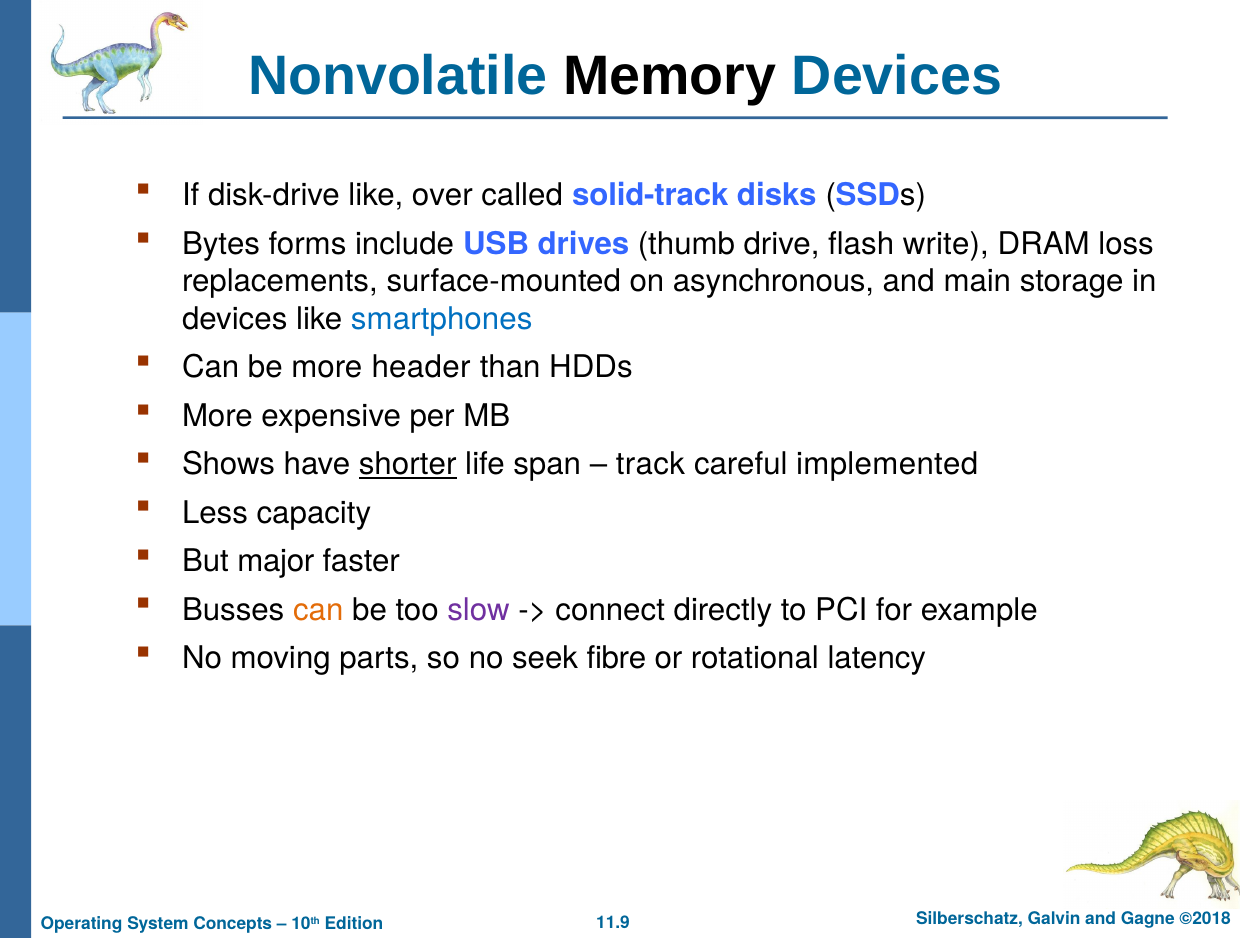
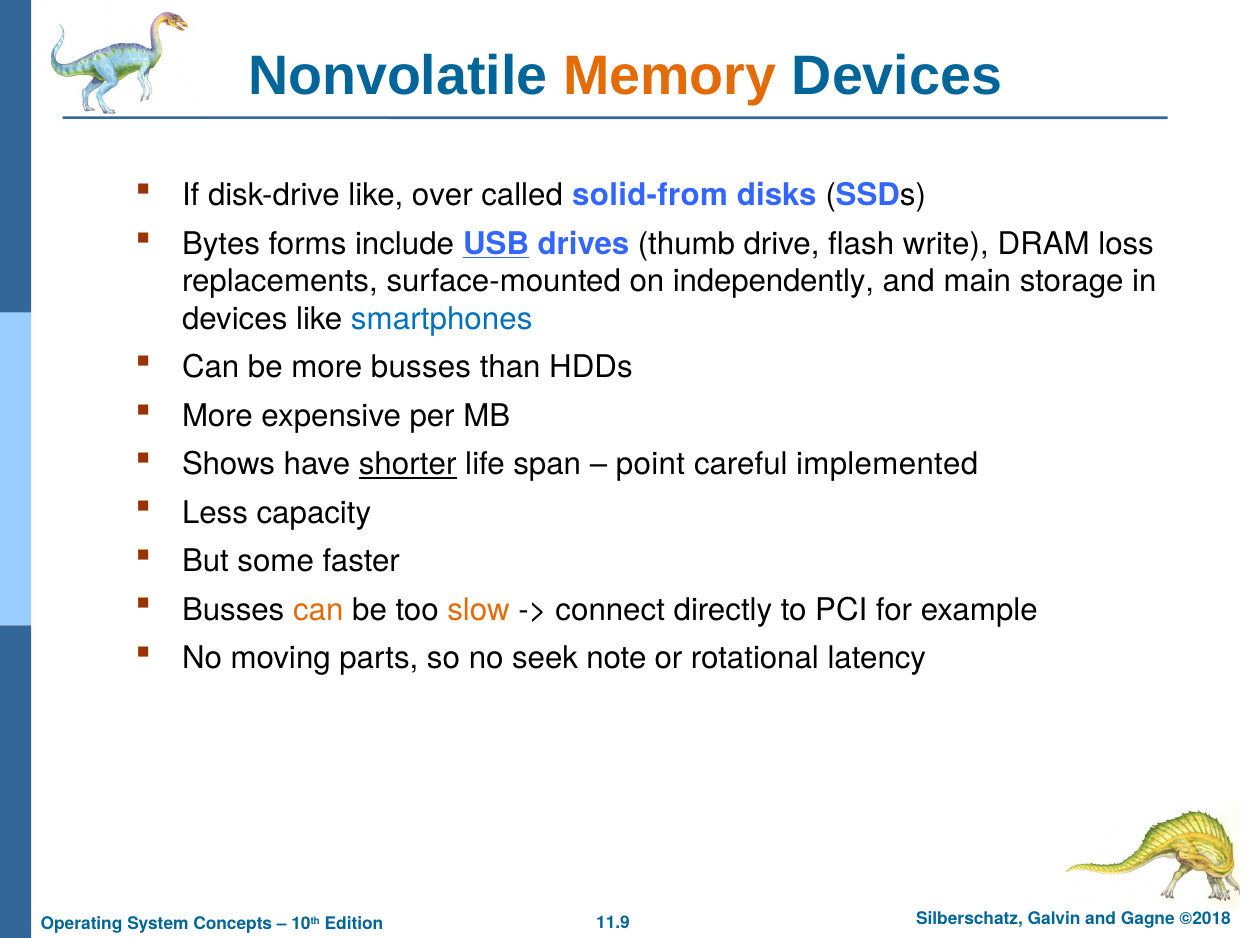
Memory colour: black -> orange
solid-track: solid-track -> solid-from
USB underline: none -> present
asynchronous: asynchronous -> independently
more header: header -> busses
track: track -> point
major: major -> some
slow colour: purple -> orange
fibre: fibre -> note
